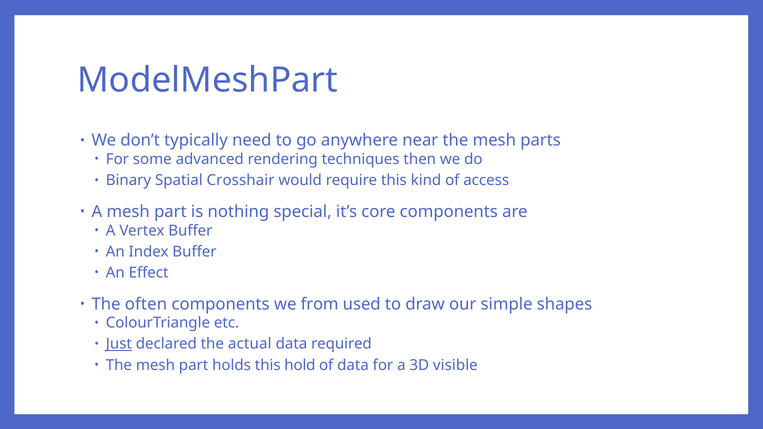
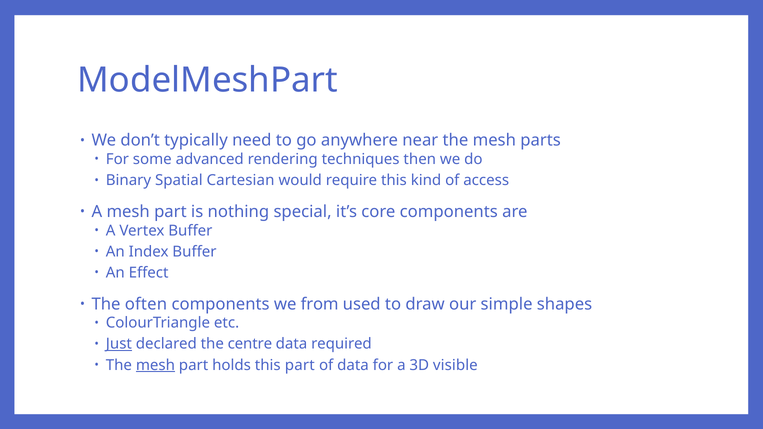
Crosshair: Crosshair -> Cartesian
actual: actual -> centre
mesh at (155, 365) underline: none -> present
this hold: hold -> part
